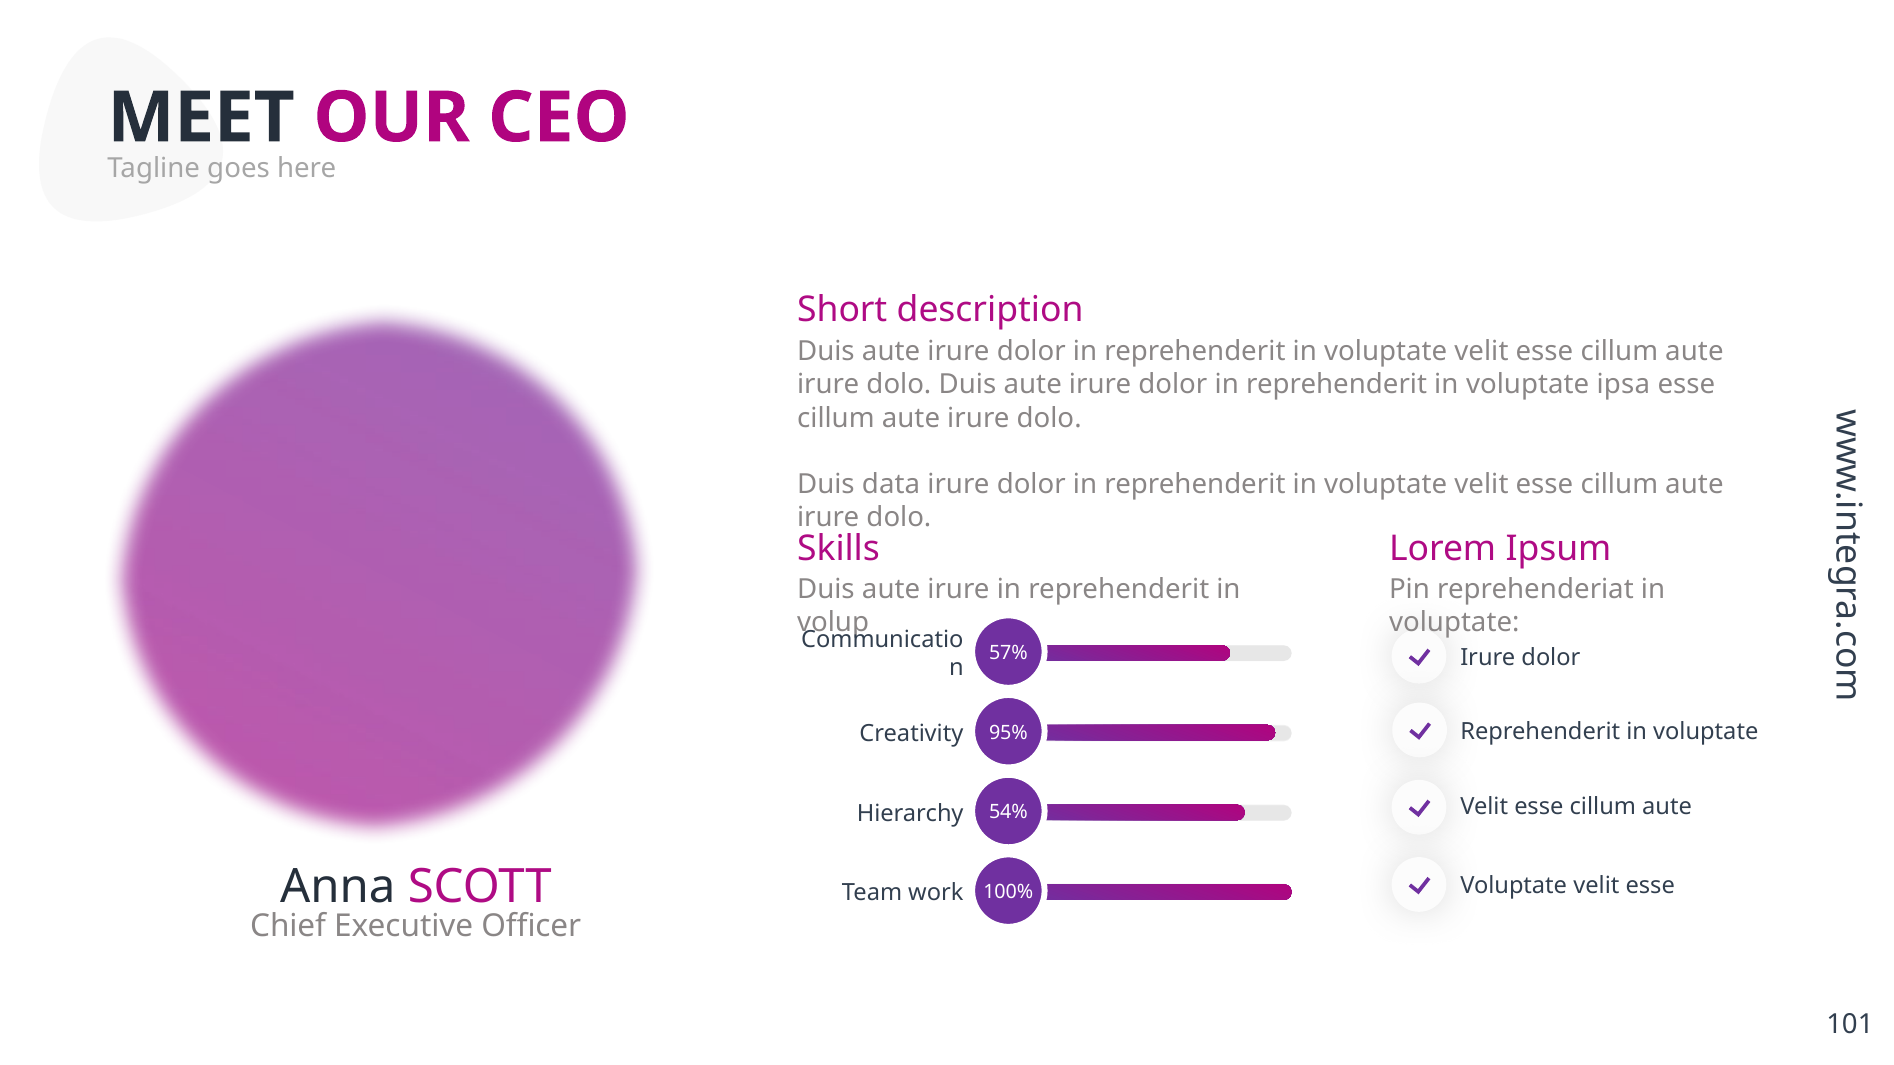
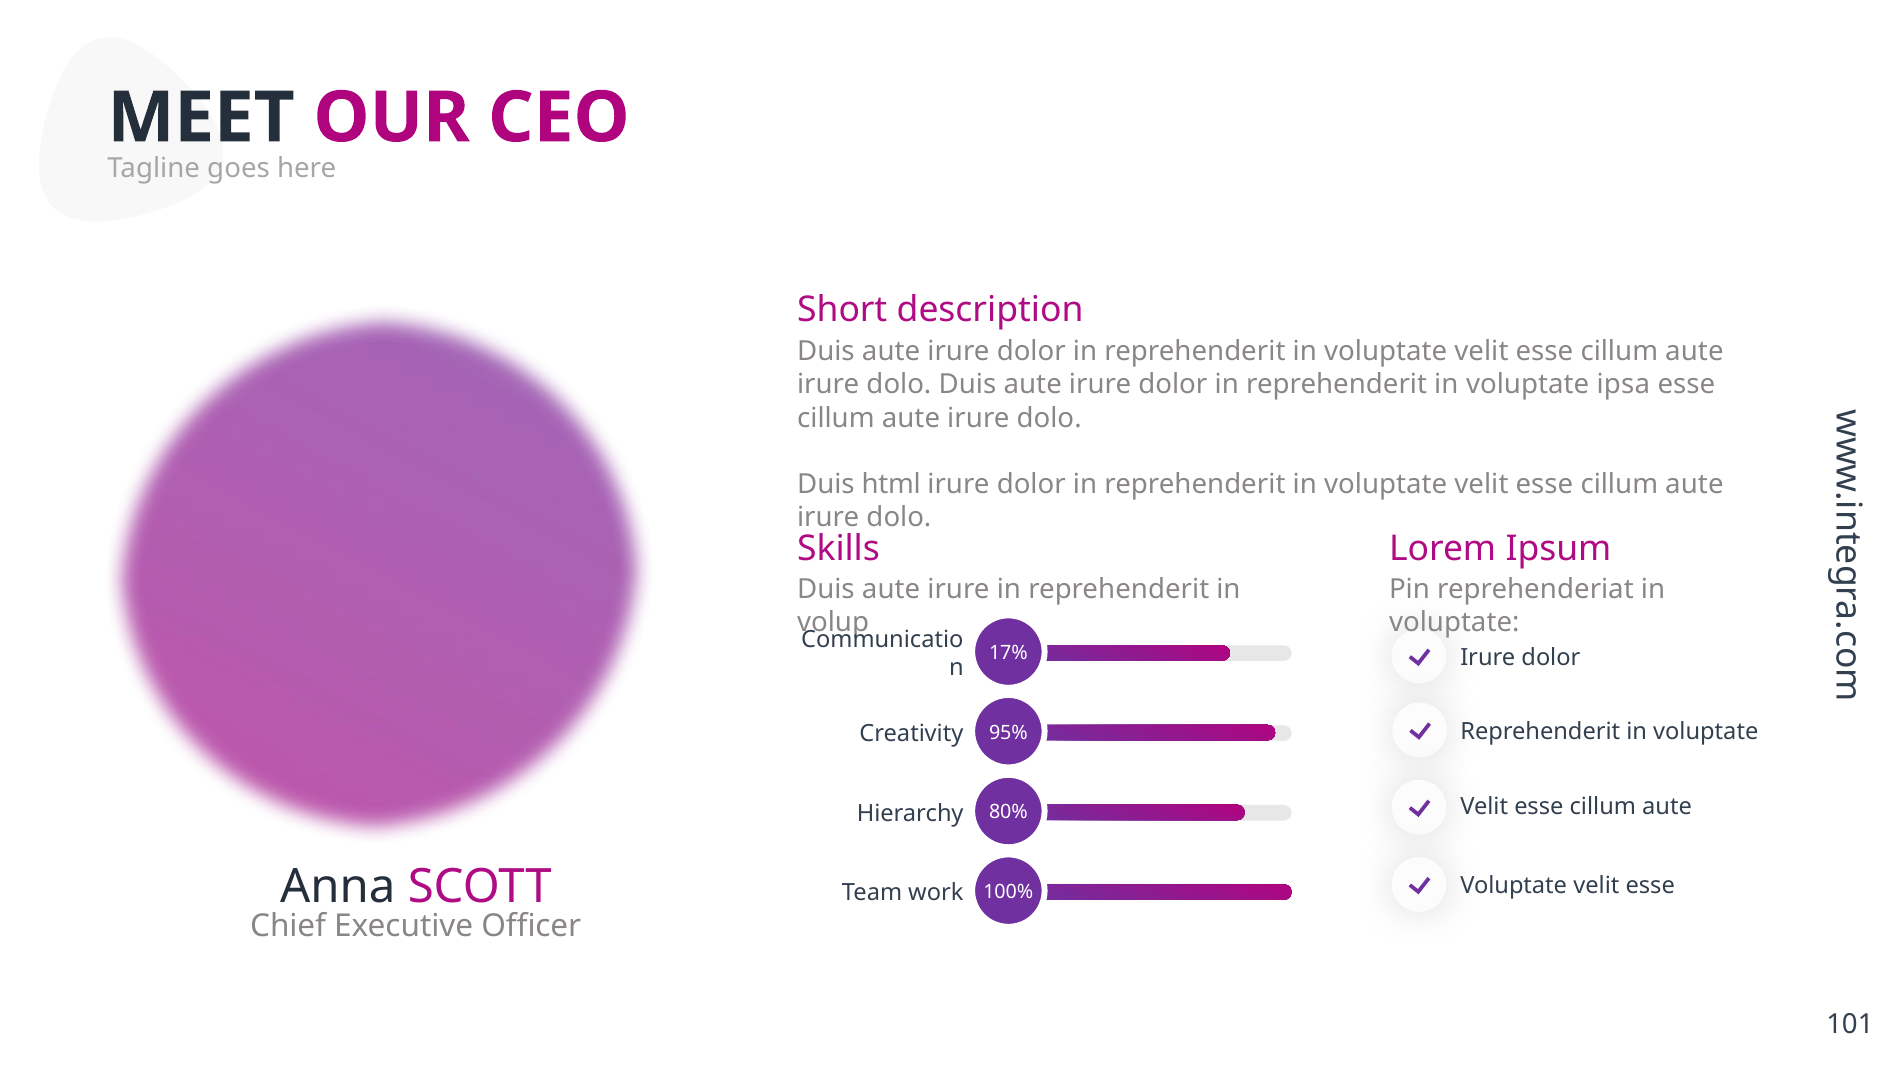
data: data -> html
57%: 57% -> 17%
54%: 54% -> 80%
